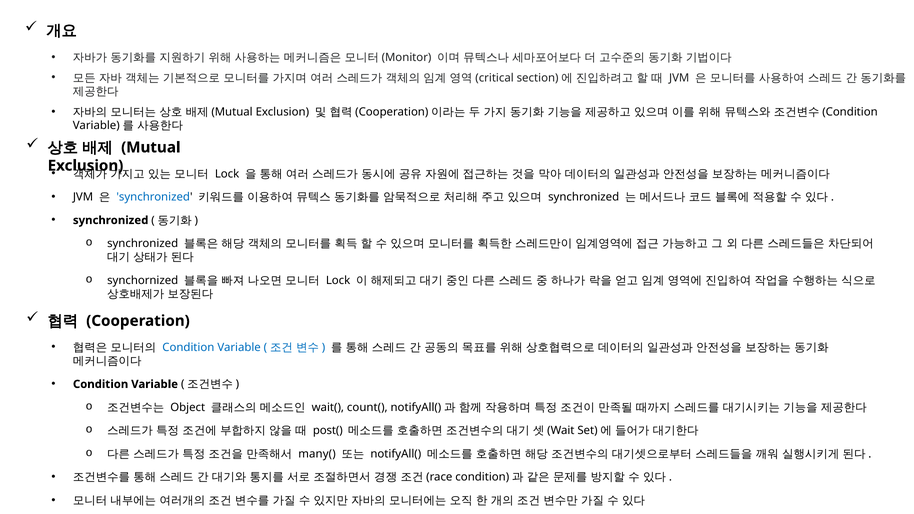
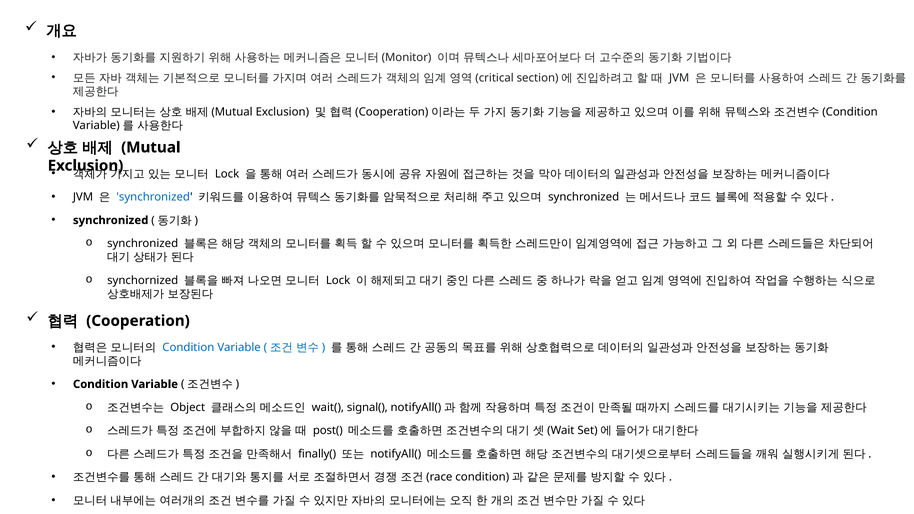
count(: count( -> signal(
many(: many( -> finally(
